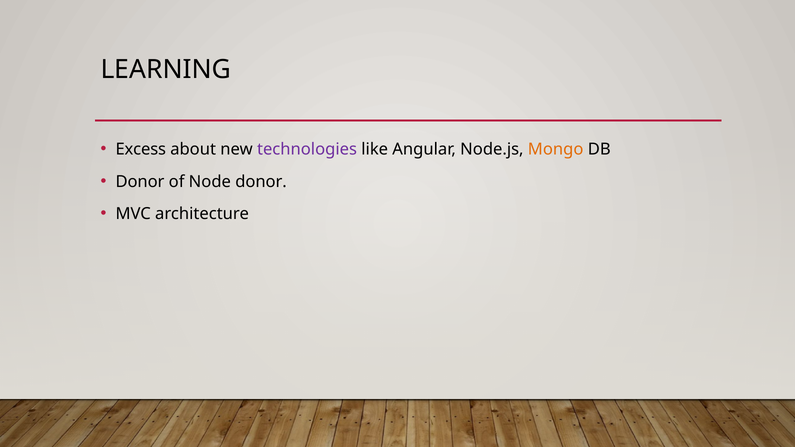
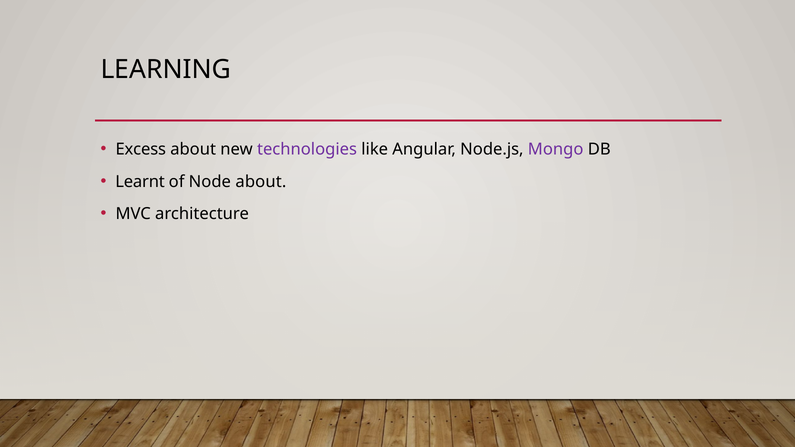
Mongo colour: orange -> purple
Donor at (140, 182): Donor -> Learnt
Node donor: donor -> about
